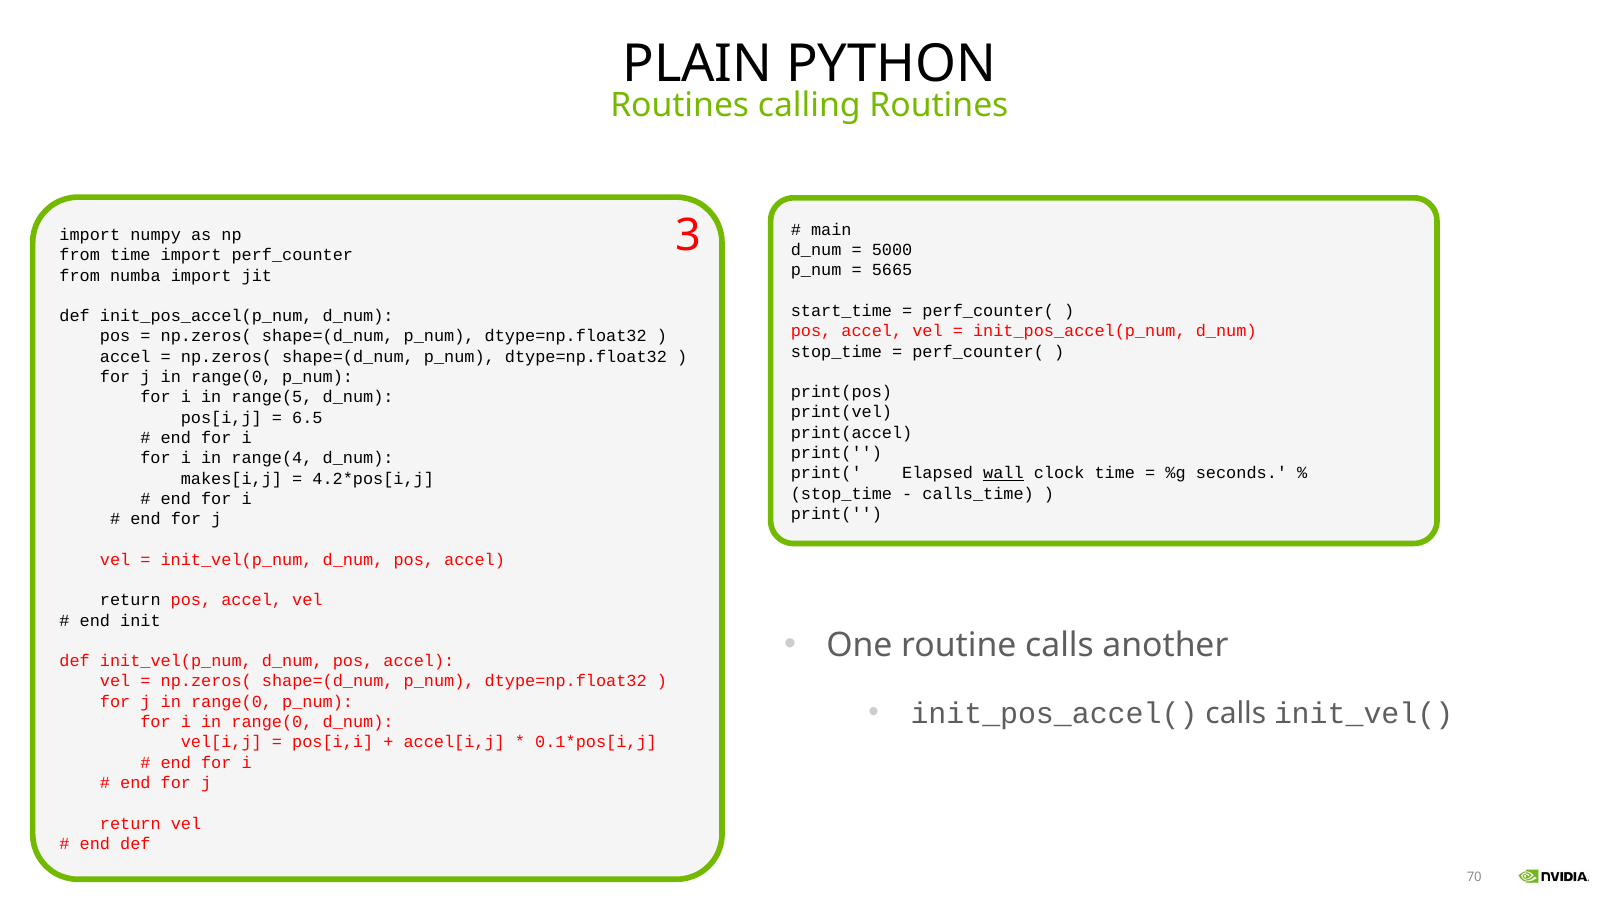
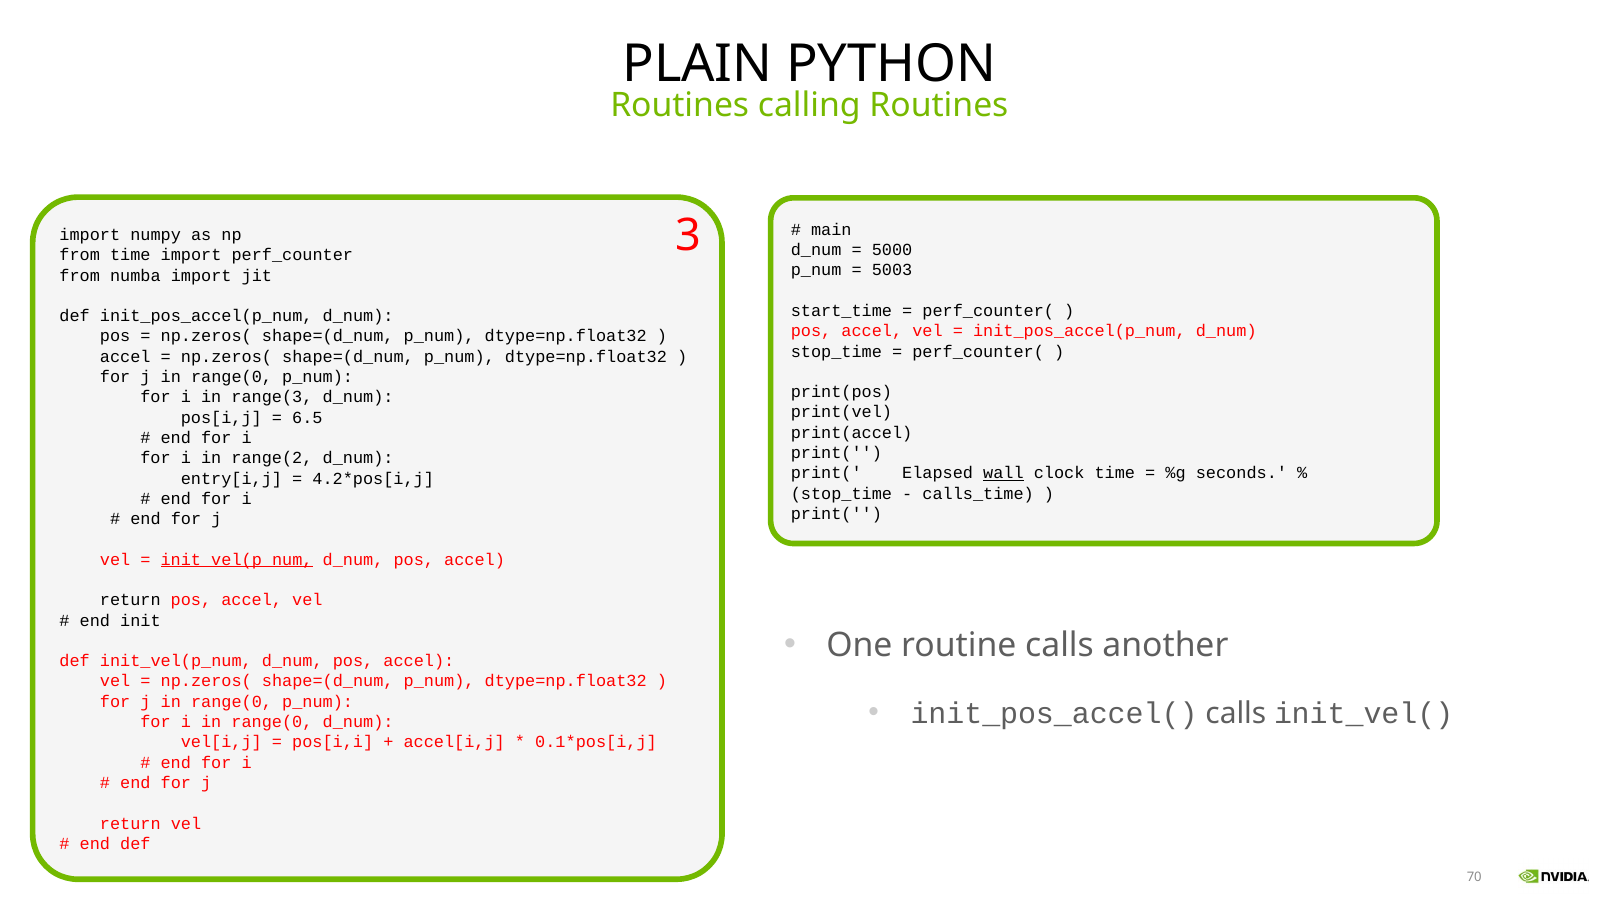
5665: 5665 -> 5003
range(5: range(5 -> range(3
range(4: range(4 -> range(2
makes[i,j: makes[i,j -> entry[i,j
init_vel(p_num at (237, 559) underline: none -> present
